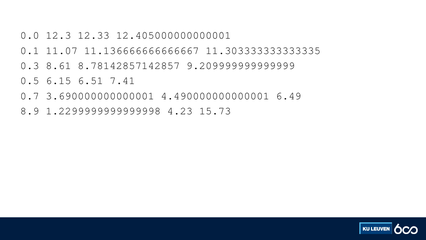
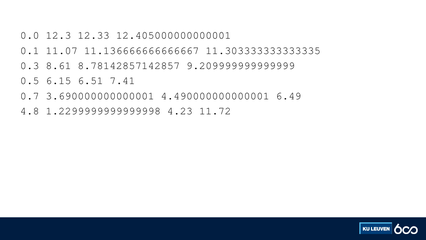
8.9: 8.9 -> 4.8
15.73: 15.73 -> 11.72
